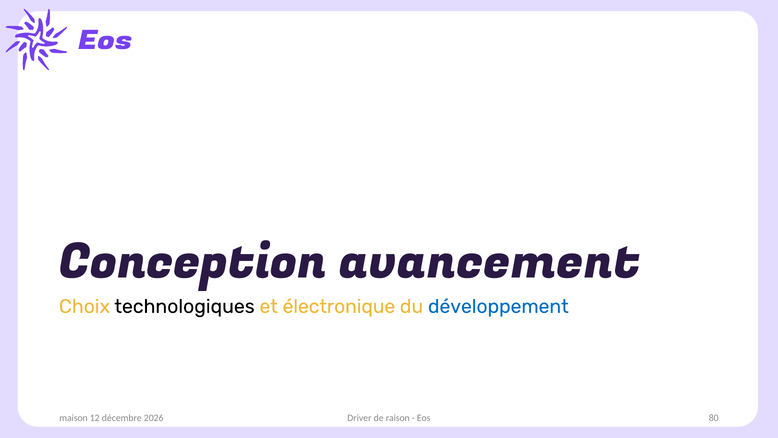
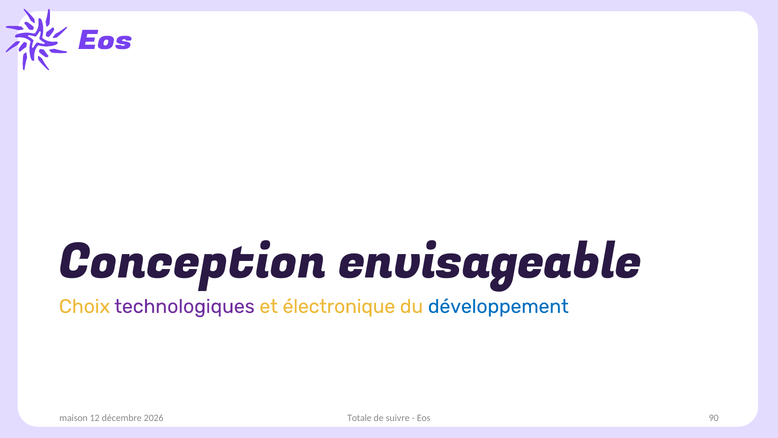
avancement: avancement -> envisageable
technologiques colour: black -> purple
Driver: Driver -> Totale
raison: raison -> suivre
80: 80 -> 90
